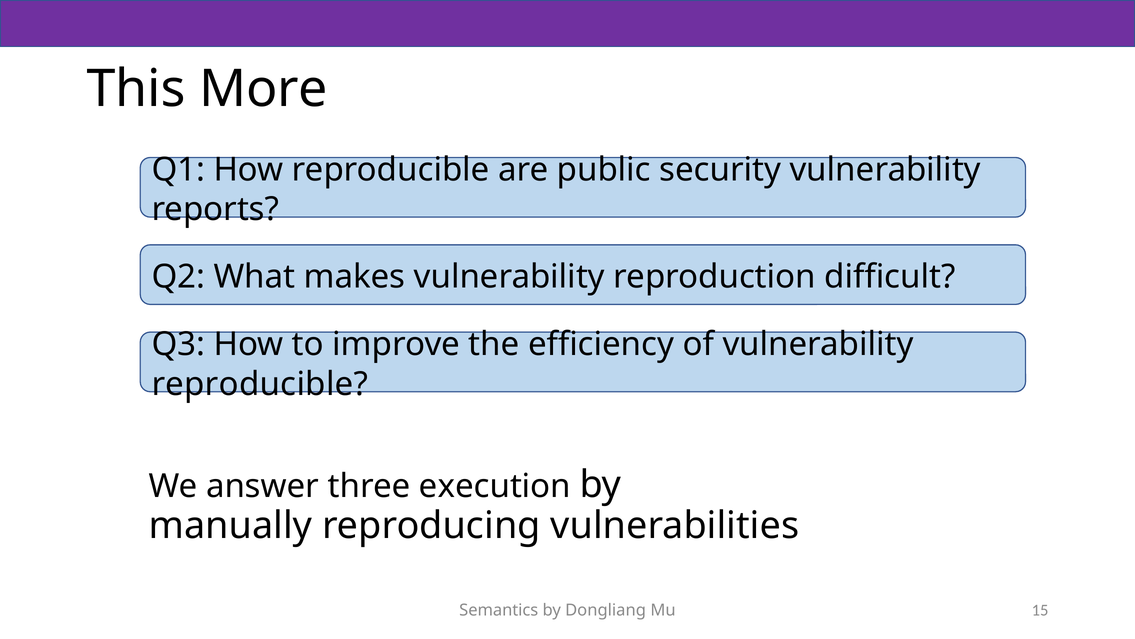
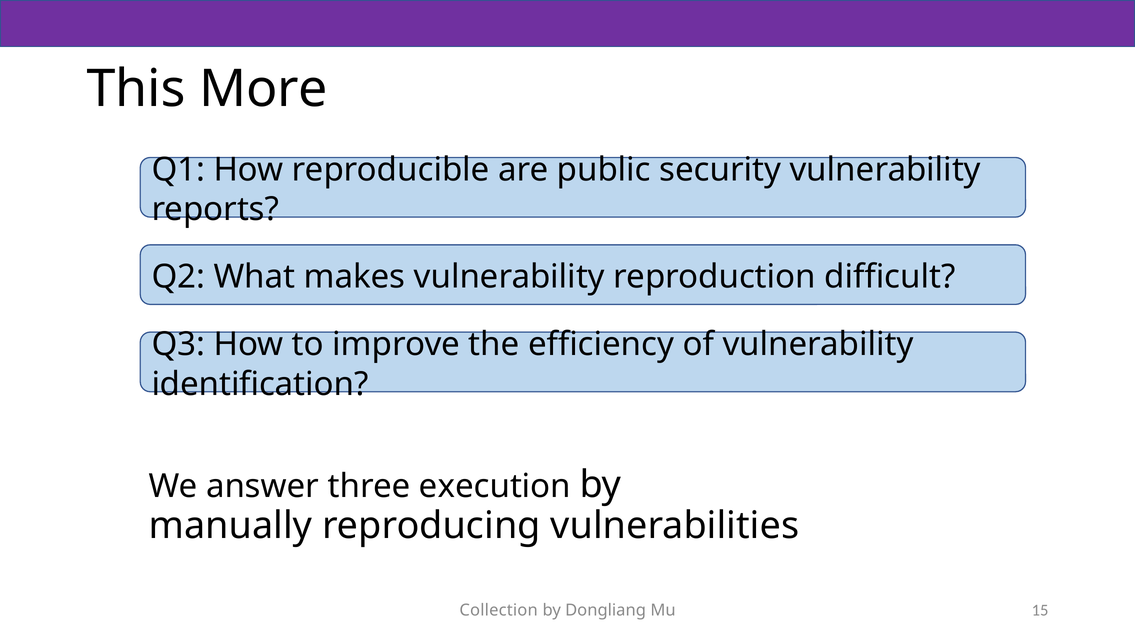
reproducible at (260, 384): reproducible -> identification
Semantics: Semantics -> Collection
